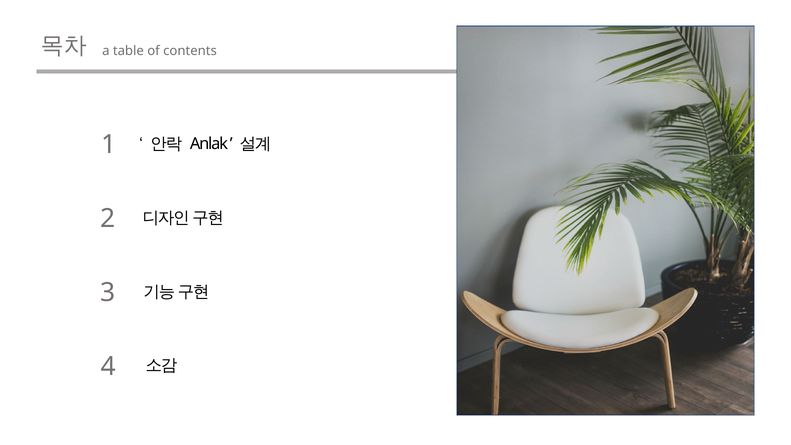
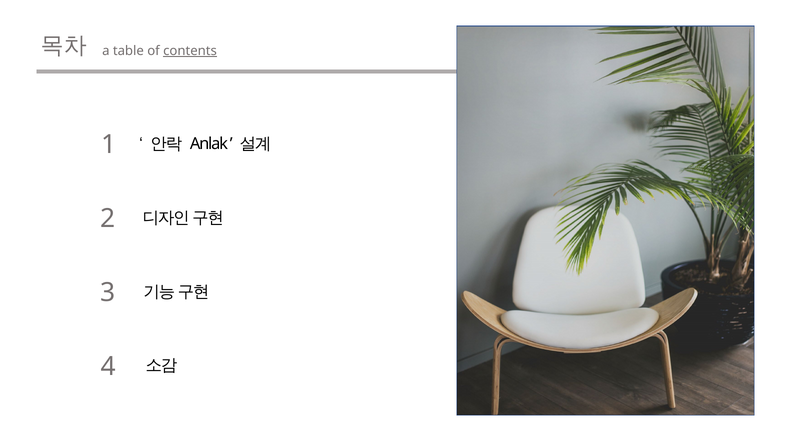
contents underline: none -> present
